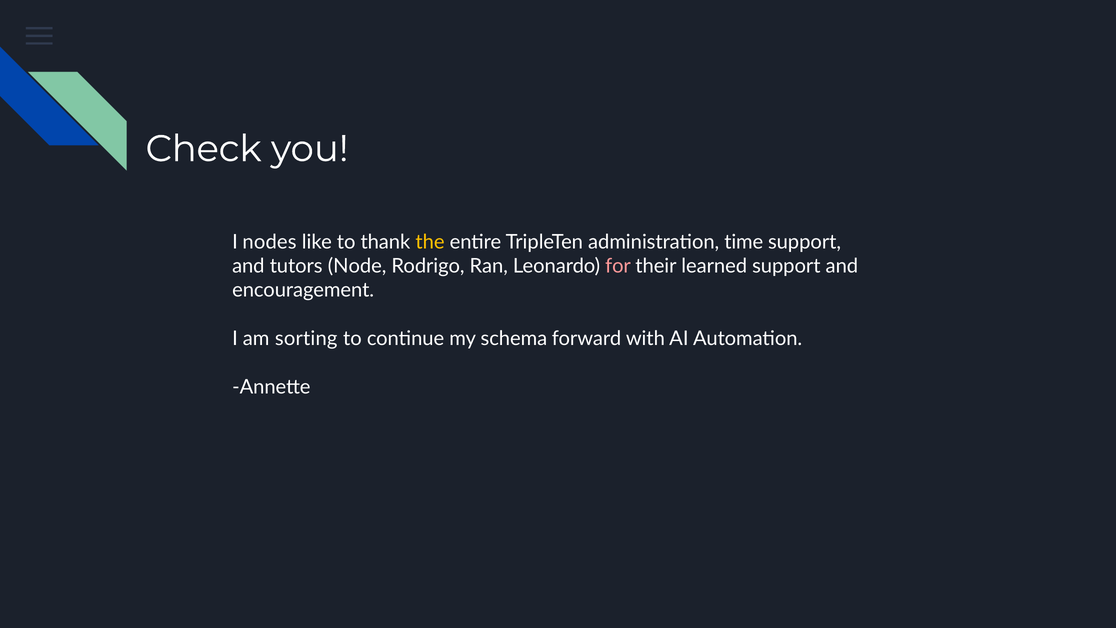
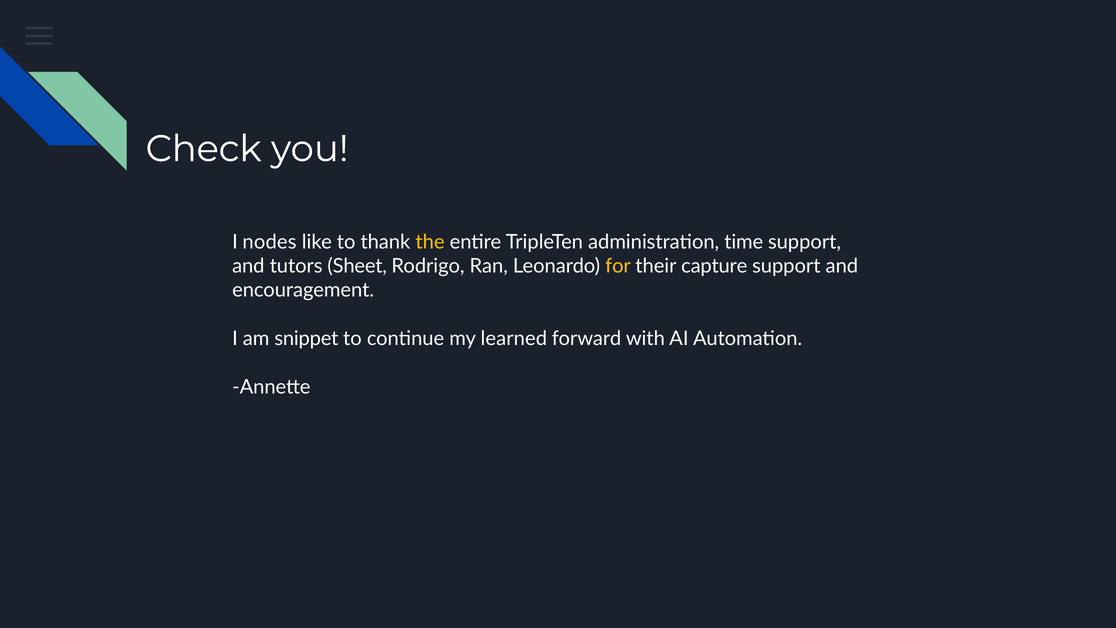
Node: Node -> Sheet
for colour: pink -> yellow
learned: learned -> capture
sorting: sorting -> snippet
schema: schema -> learned
